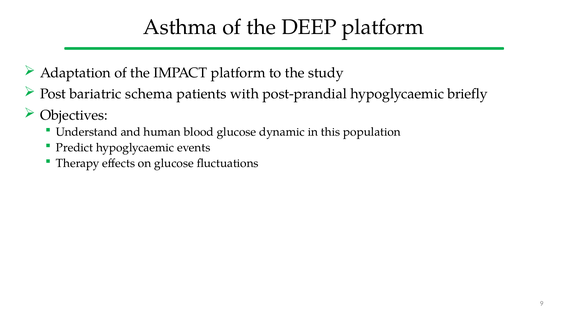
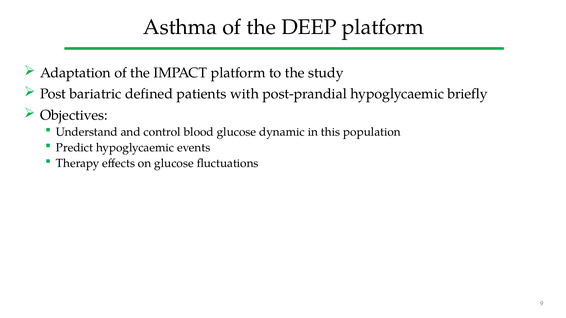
schema: schema -> defined
human: human -> control
